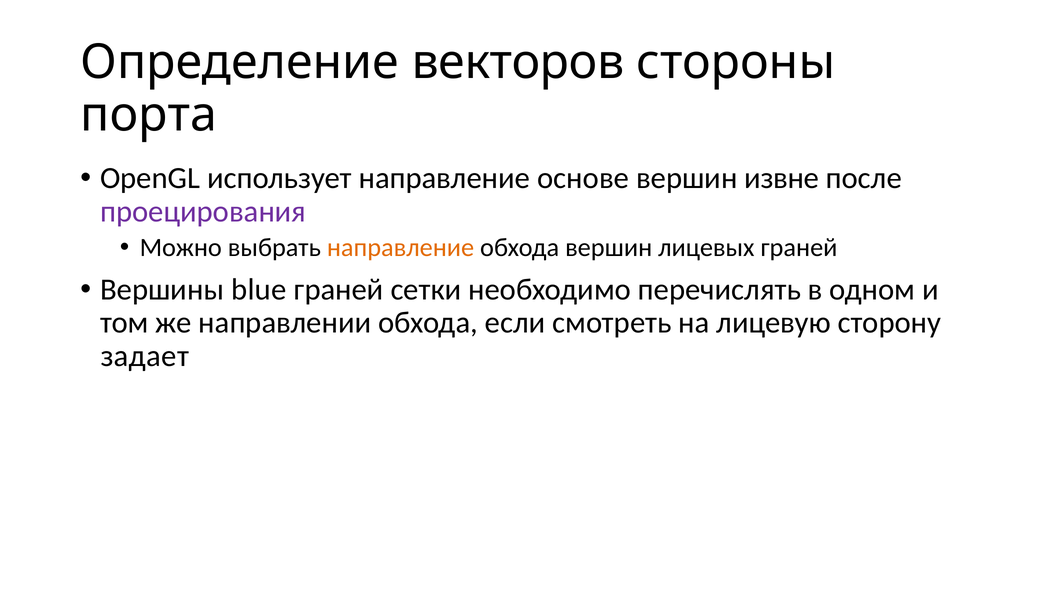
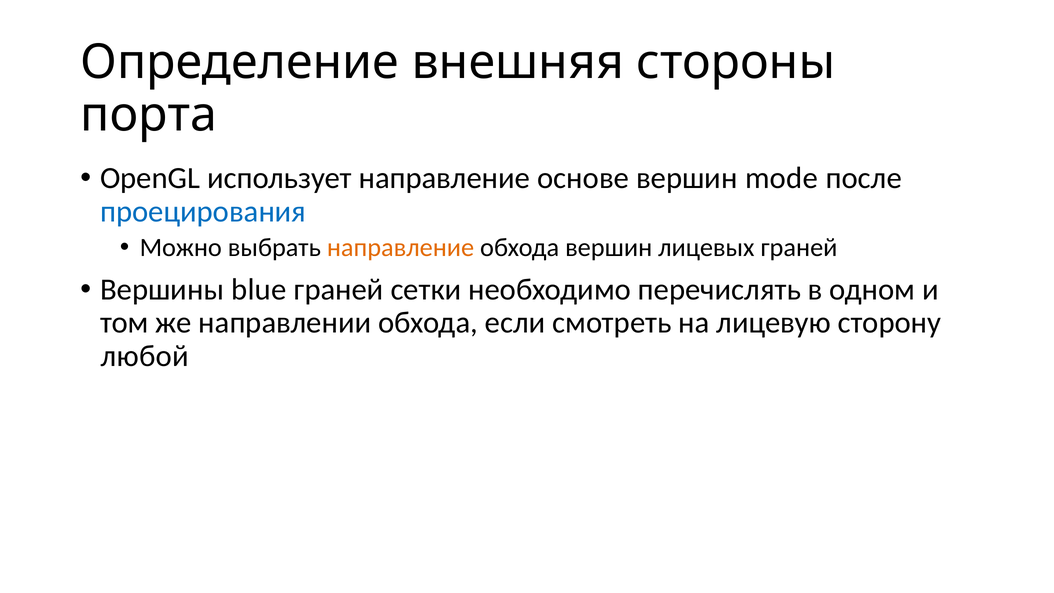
векторов: векторов -> внешняя
извне: извне -> mode
проецирования colour: purple -> blue
задает: задает -> любой
